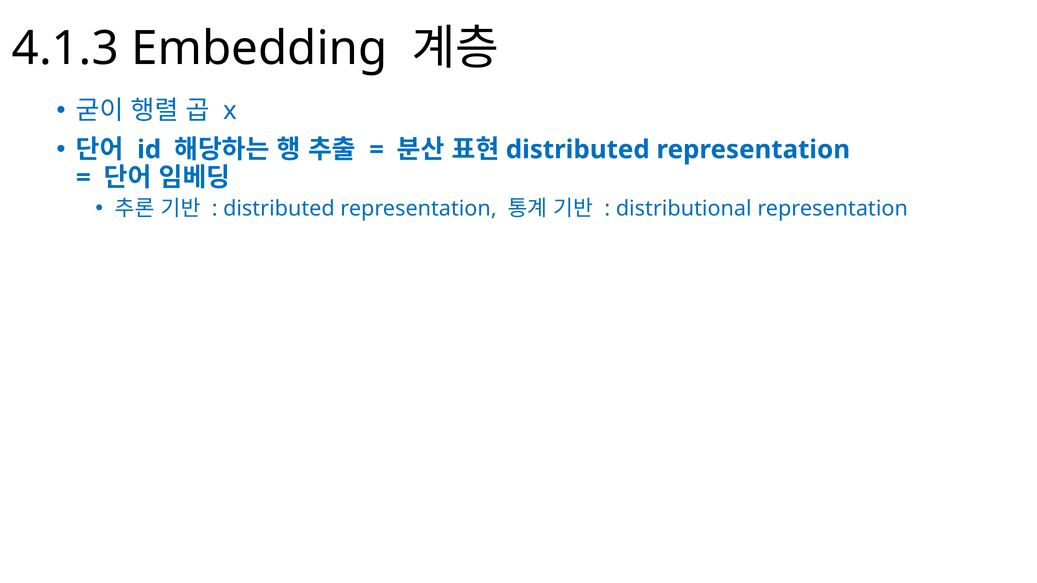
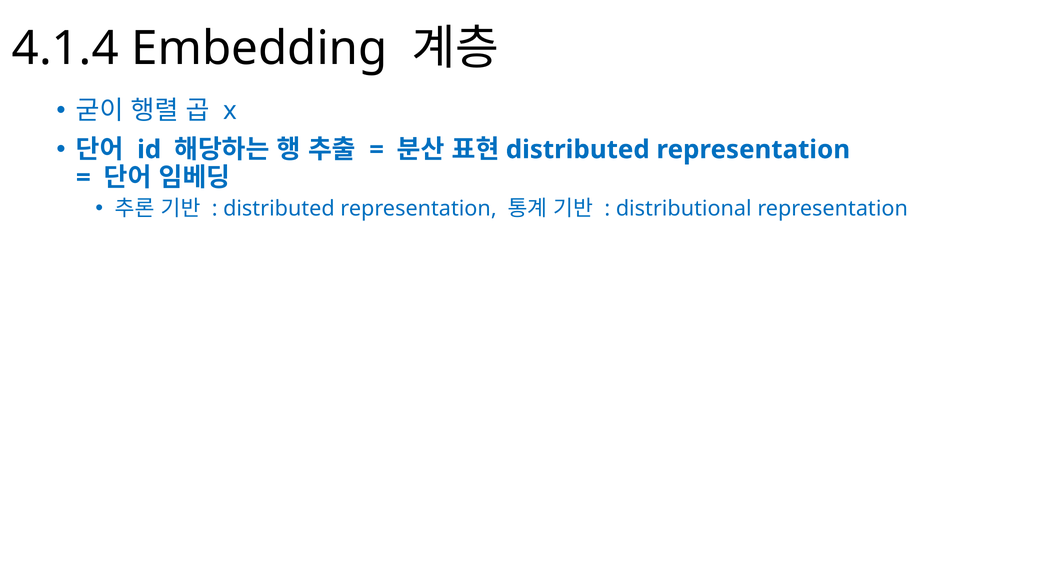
4.1.3: 4.1.3 -> 4.1.4
